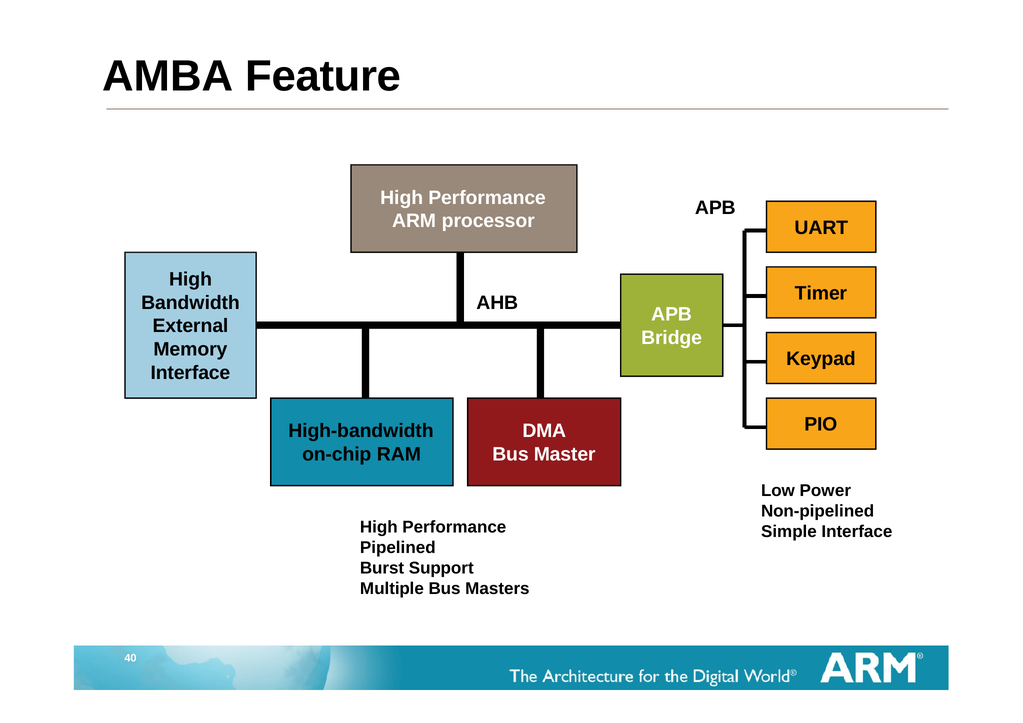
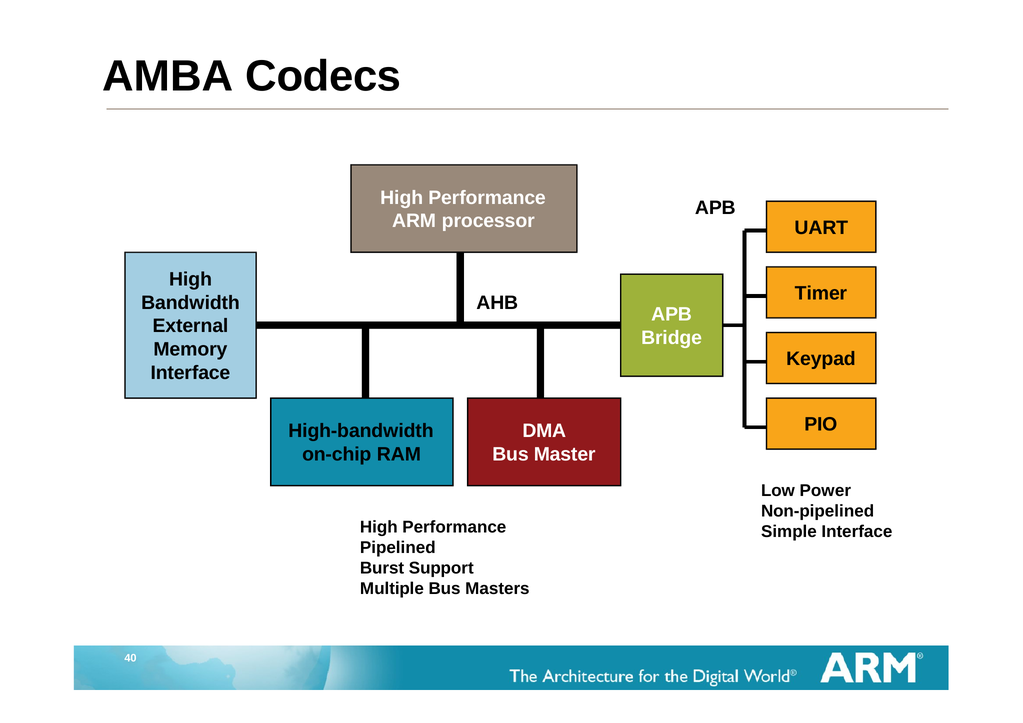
Feature: Feature -> Codecs
